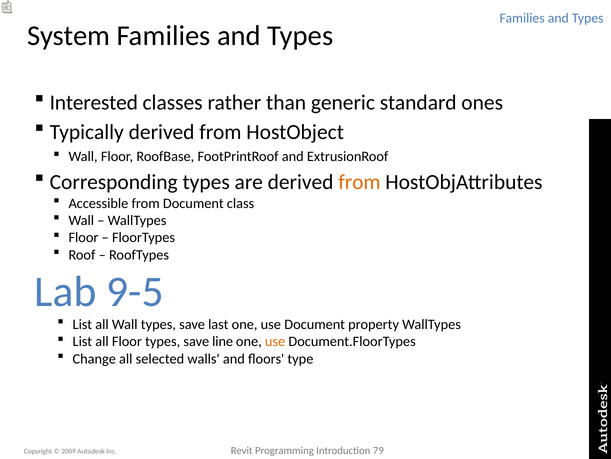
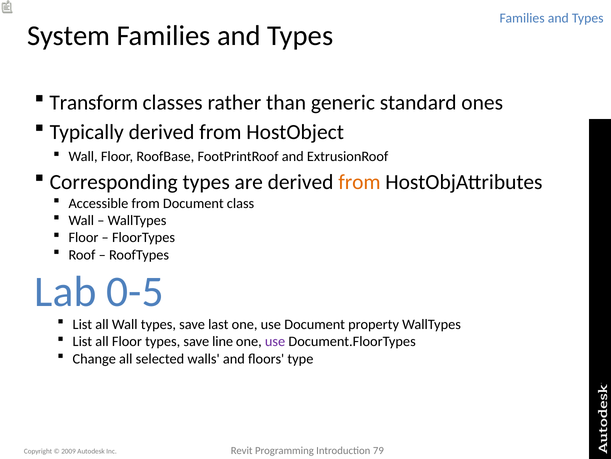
Interested: Interested -> Transform
9-5: 9-5 -> 0-5
use at (275, 341) colour: orange -> purple
